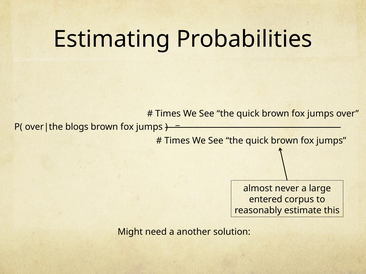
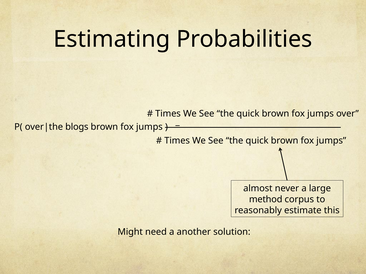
entered: entered -> method
